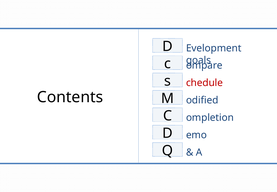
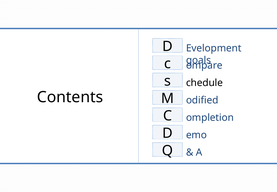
chedule colour: red -> black
